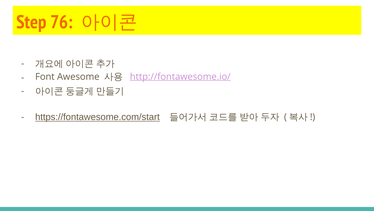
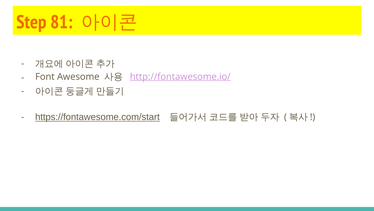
76: 76 -> 81
